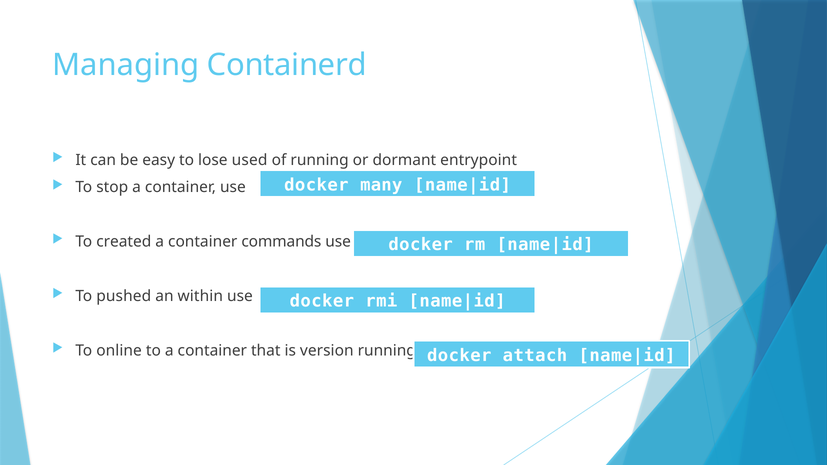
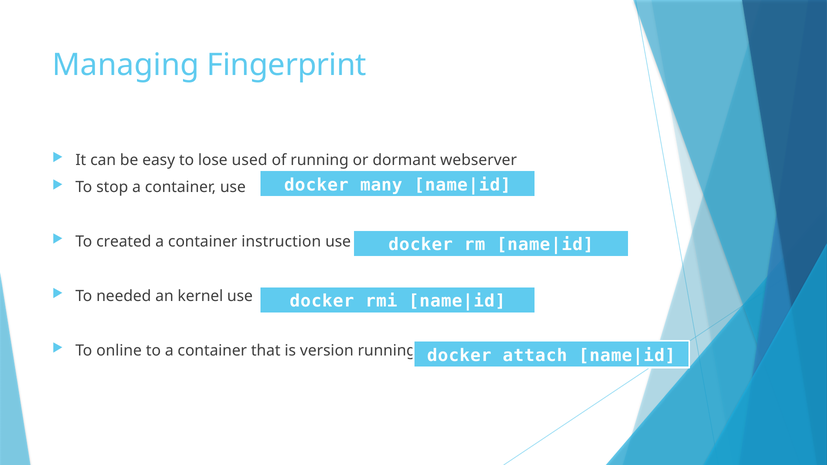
Containerd: Containerd -> Fingerprint
entrypoint: entrypoint -> webserver
commands: commands -> instruction
pushed: pushed -> needed
within: within -> kernel
